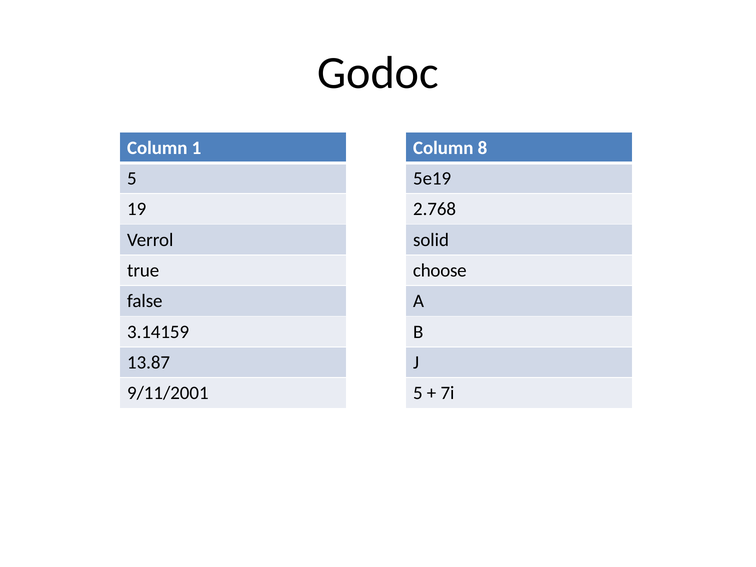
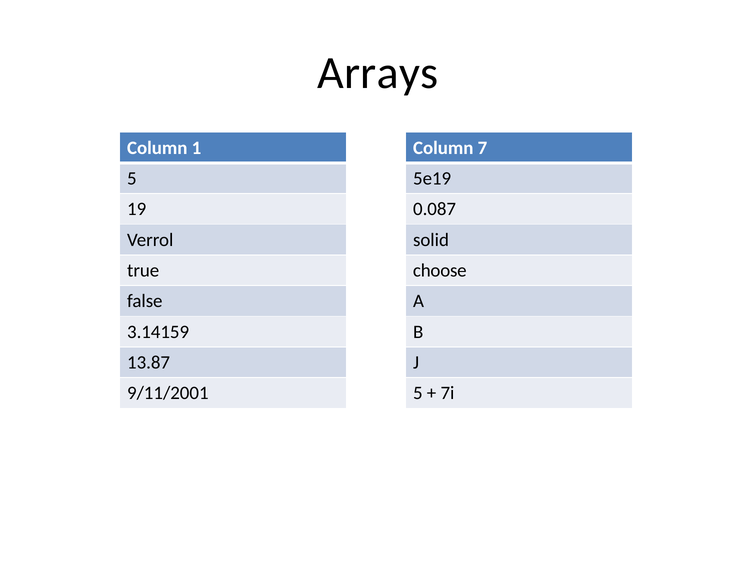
Godoc: Godoc -> Arrays
8: 8 -> 7
2.768: 2.768 -> 0.087
